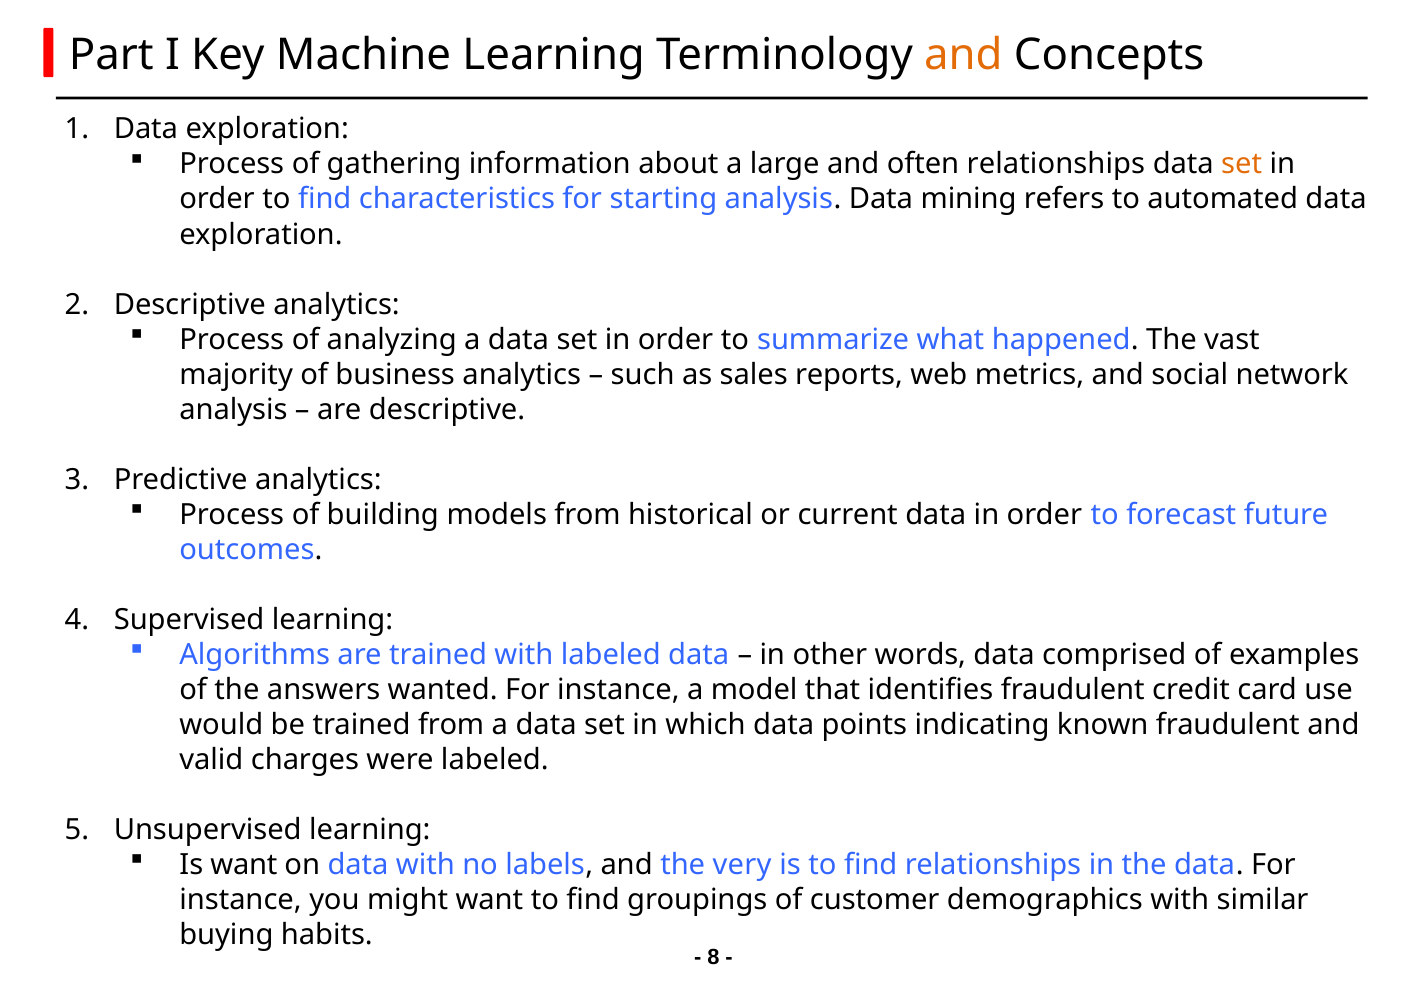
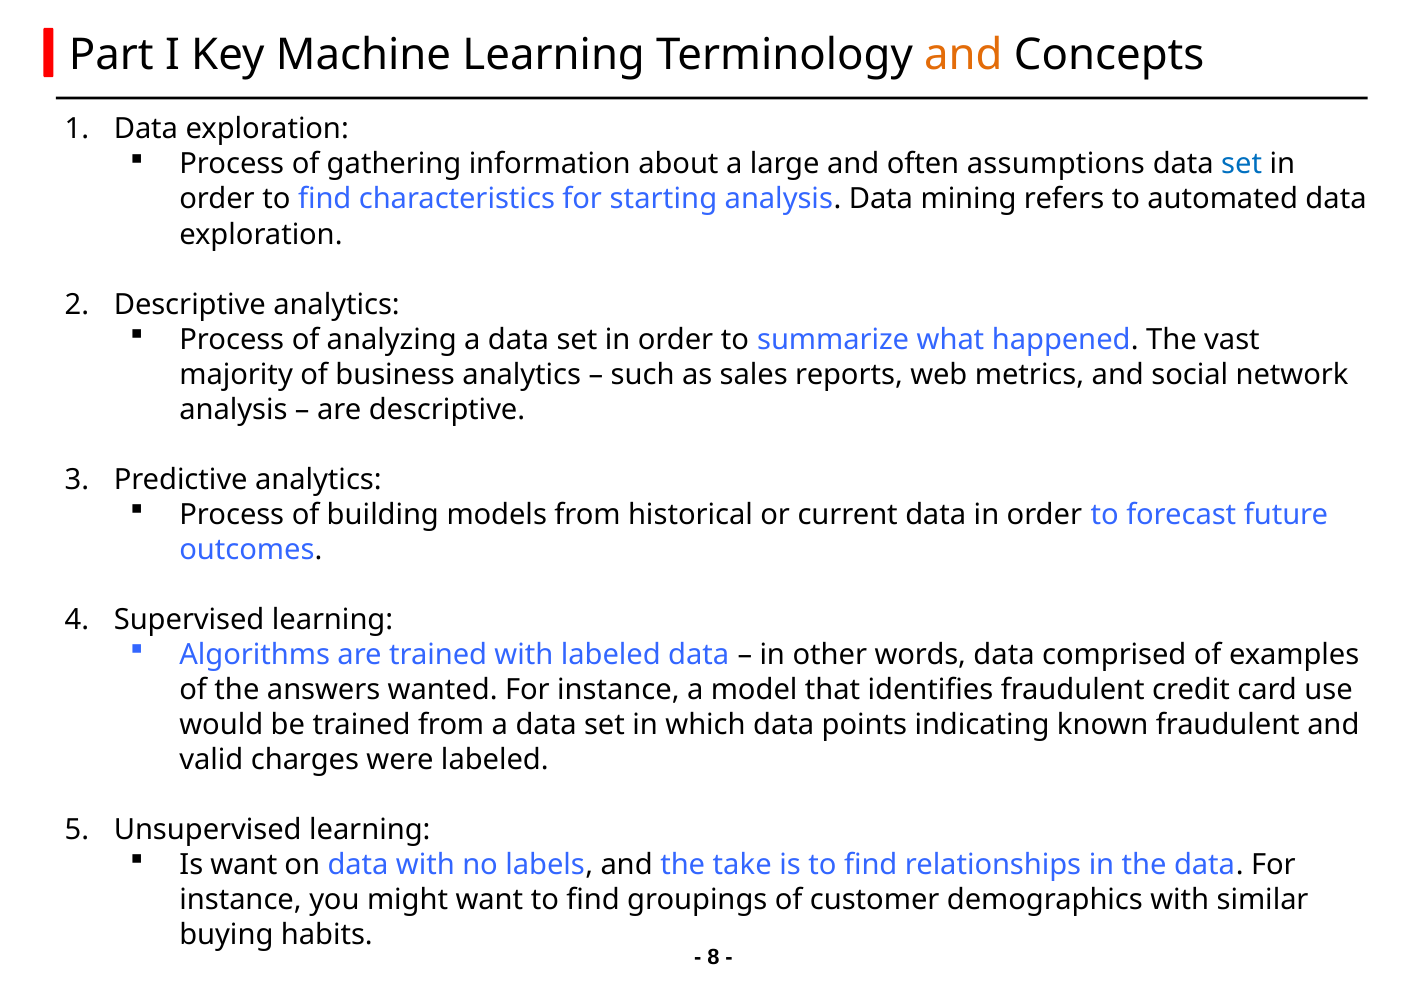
often relationships: relationships -> assumptions
set at (1242, 164) colour: orange -> blue
very: very -> take
